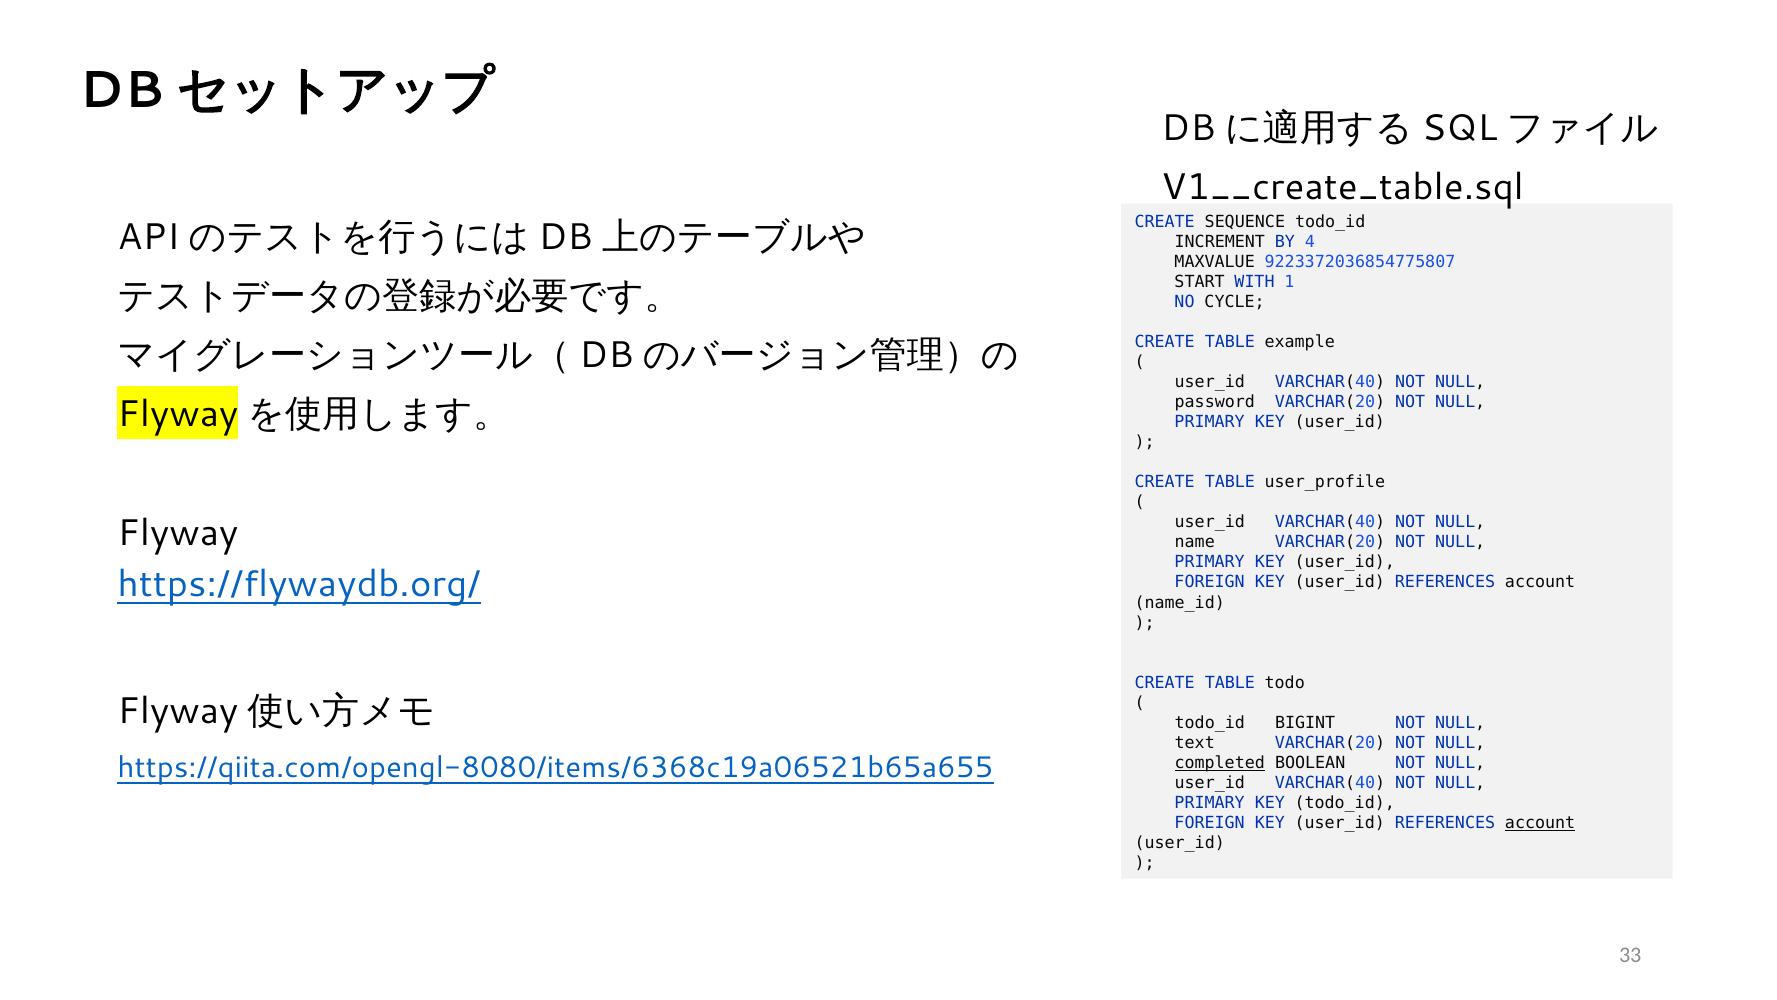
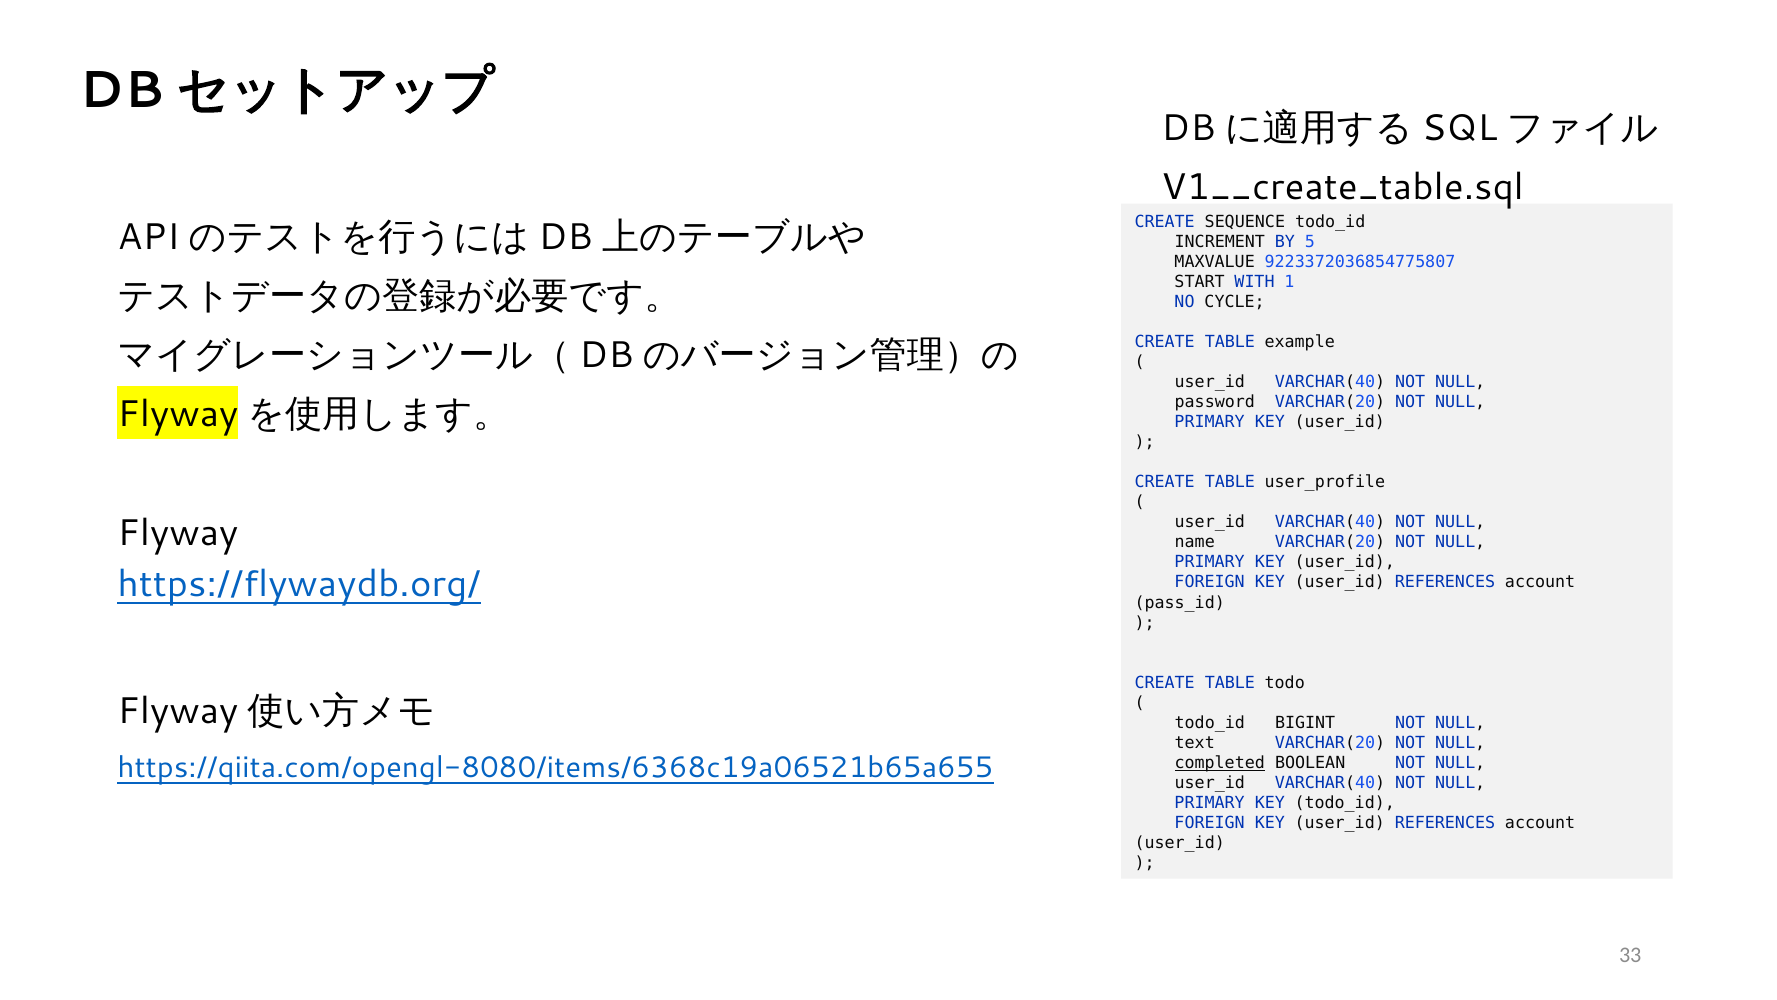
4: 4 -> 5
name_id: name_id -> pass_id
account at (1540, 823) underline: present -> none
